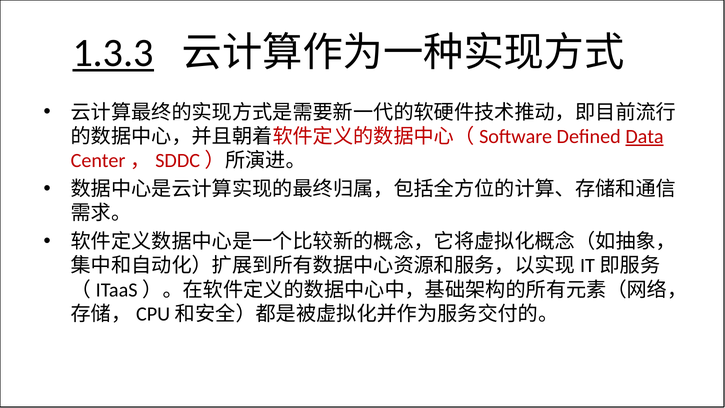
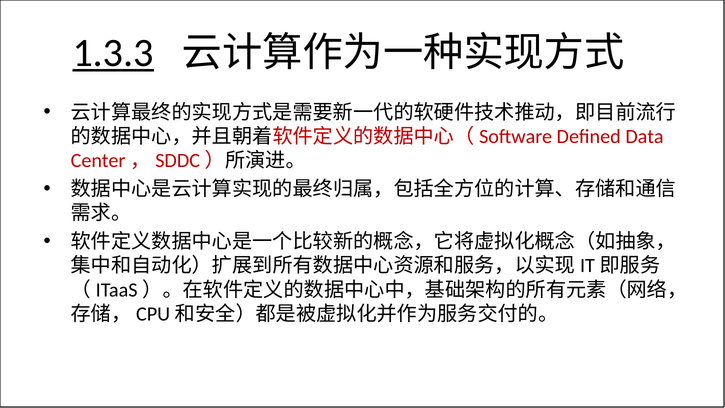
Data underline: present -> none
